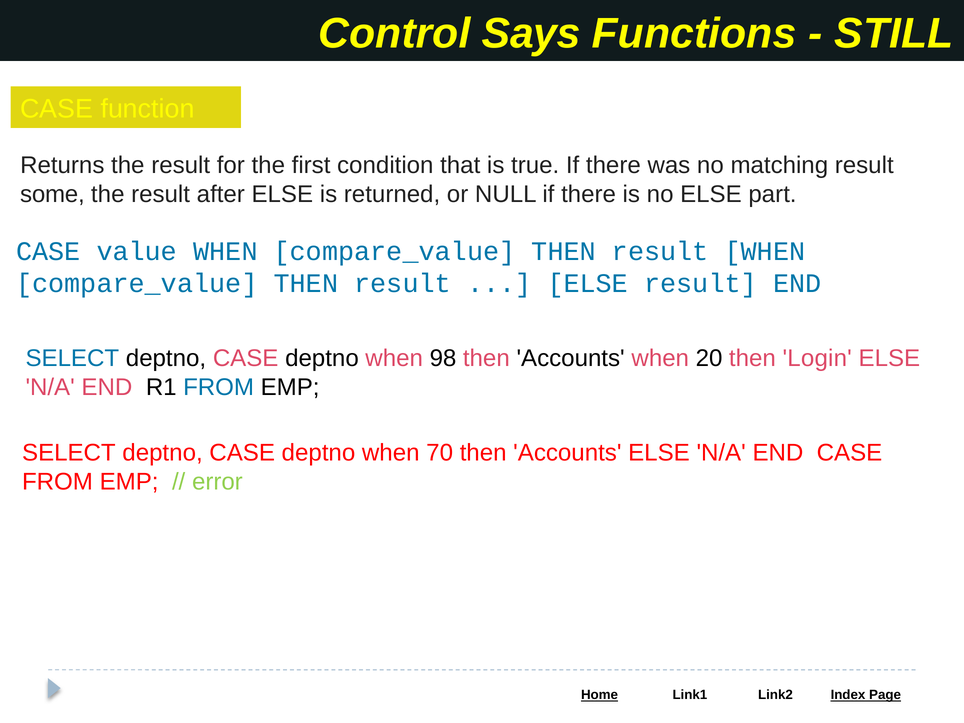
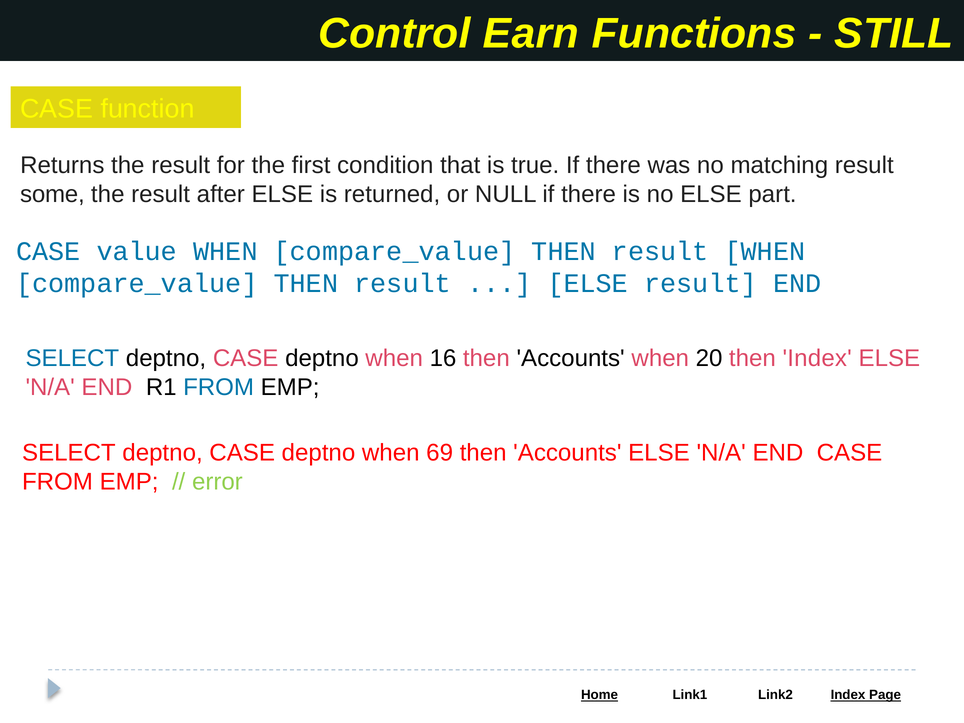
Says: Says -> Earn
98: 98 -> 16
then Login: Login -> Index
70: 70 -> 69
